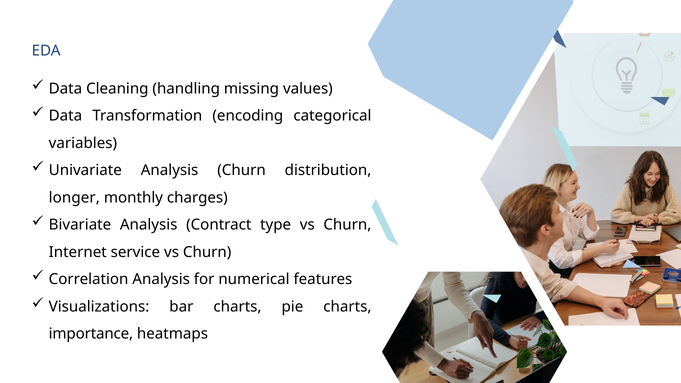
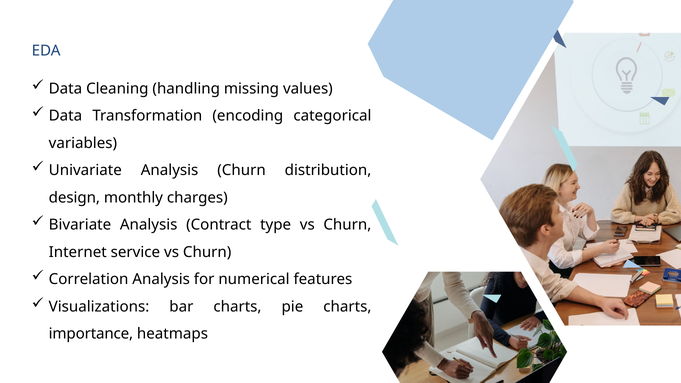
longer: longer -> design
